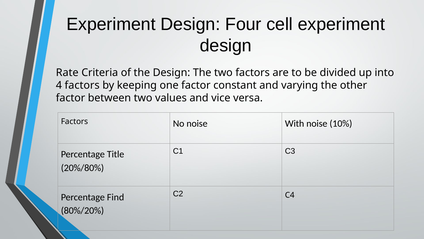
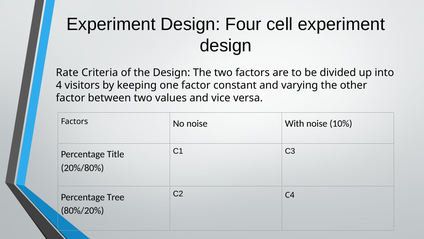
4 factors: factors -> visitors
Find: Find -> Tree
